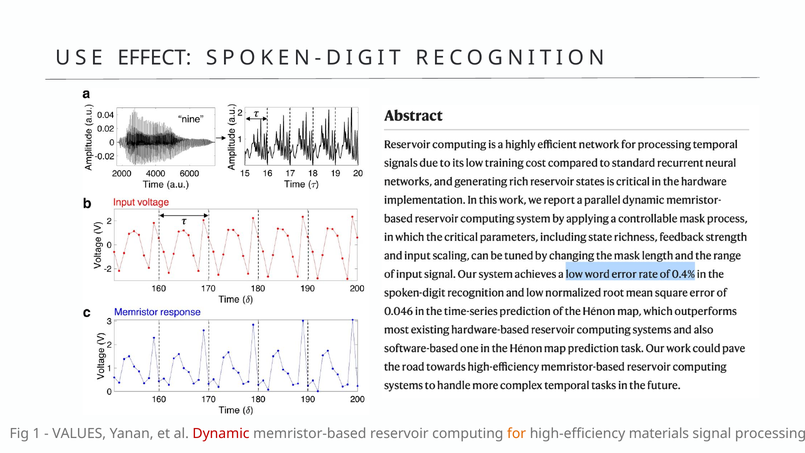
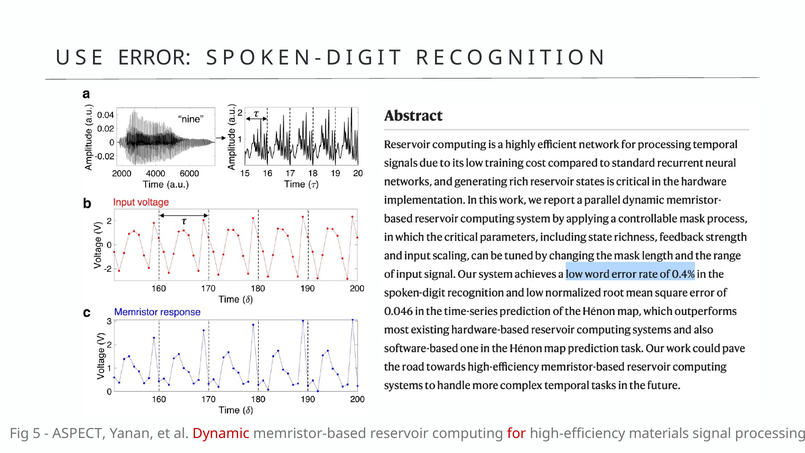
EFFECT: EFFECT -> ERROR
1: 1 -> 5
VALUES: VALUES -> ASPECT
for colour: orange -> red
